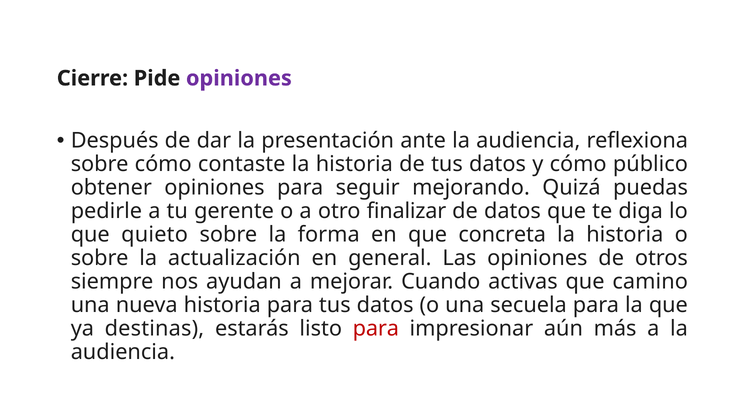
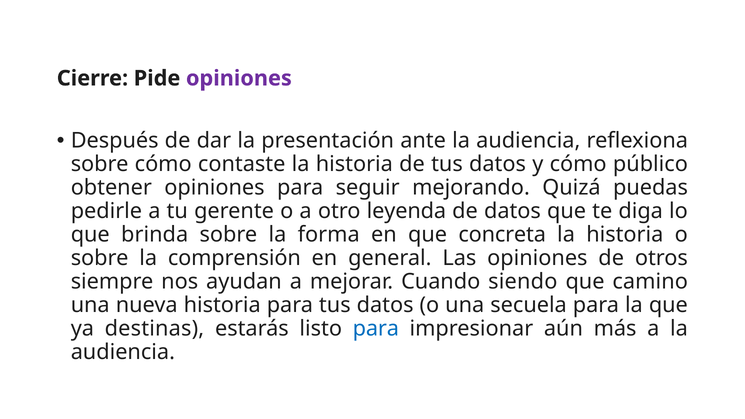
finalizar: finalizar -> leyenda
quieto: quieto -> brinda
actualización: actualización -> comprensión
activas: activas -> siendo
para at (376, 329) colour: red -> blue
